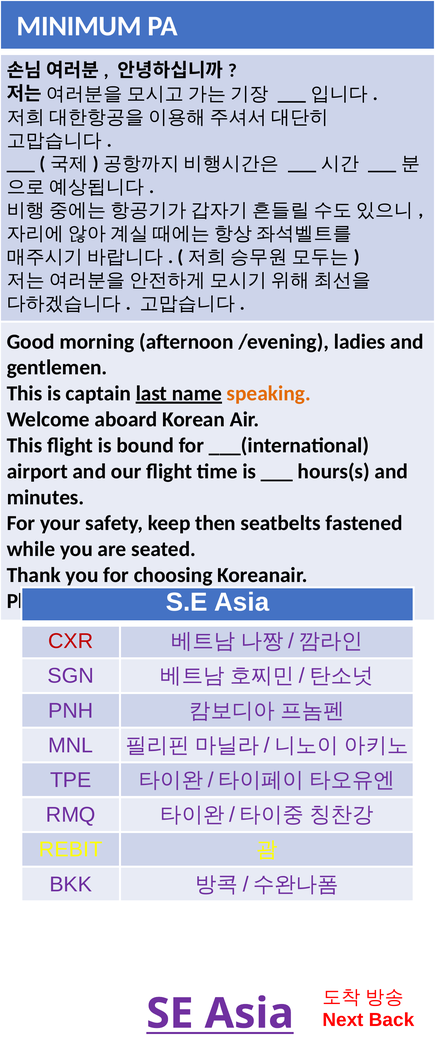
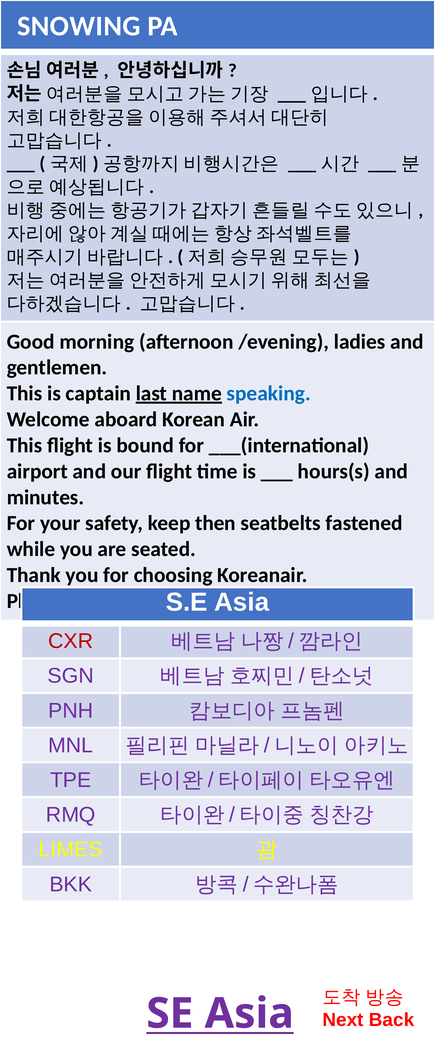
MINIMUM: MINIMUM -> SNOWING
speaking colour: orange -> blue
REBIT: REBIT -> LIMES
